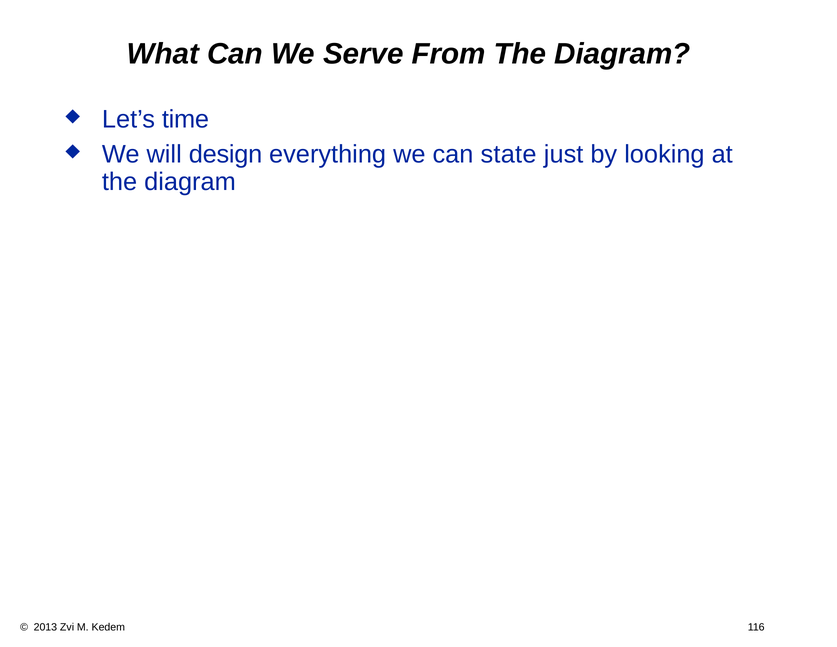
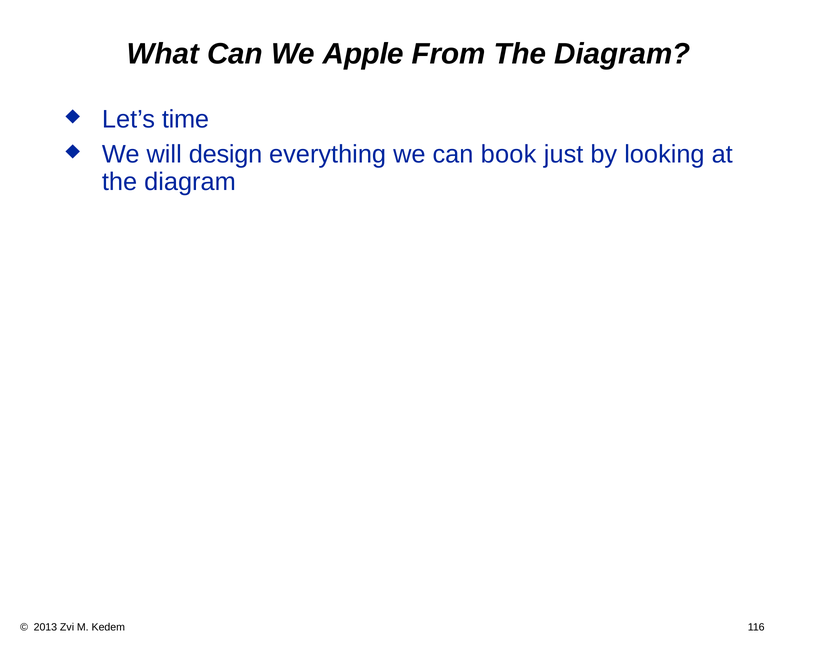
Serve: Serve -> Apple
state: state -> book
